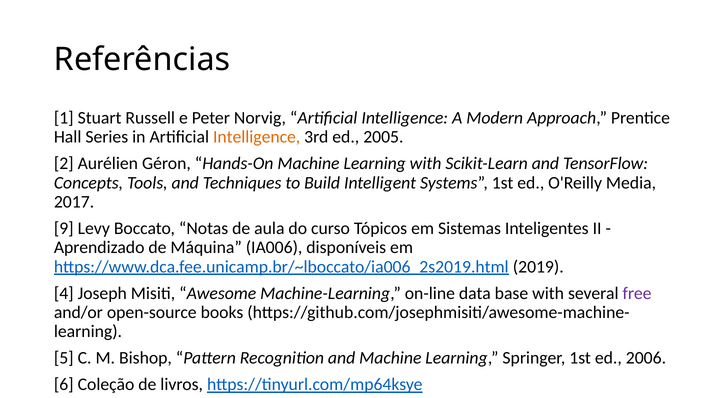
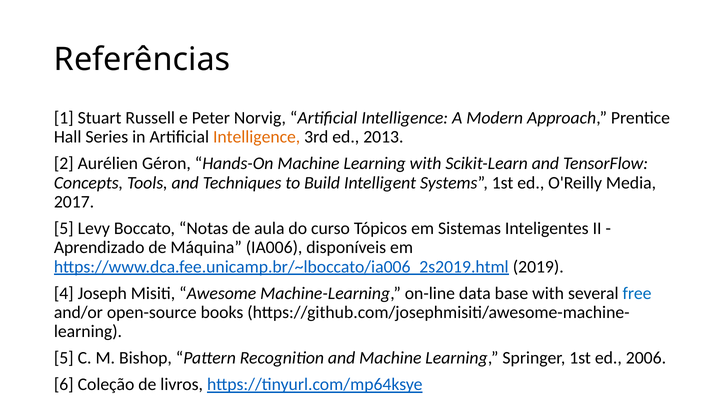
2005: 2005 -> 2013
9 at (64, 228): 9 -> 5
free colour: purple -> blue
